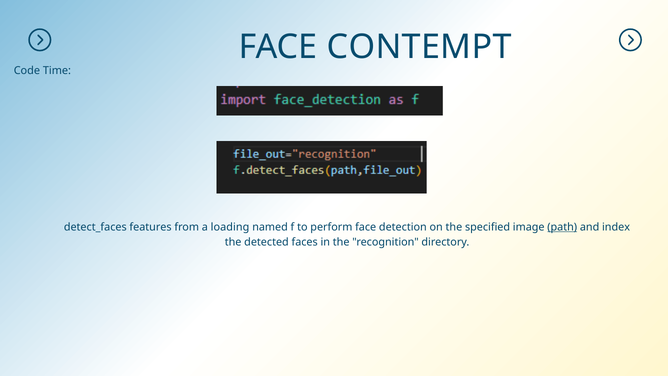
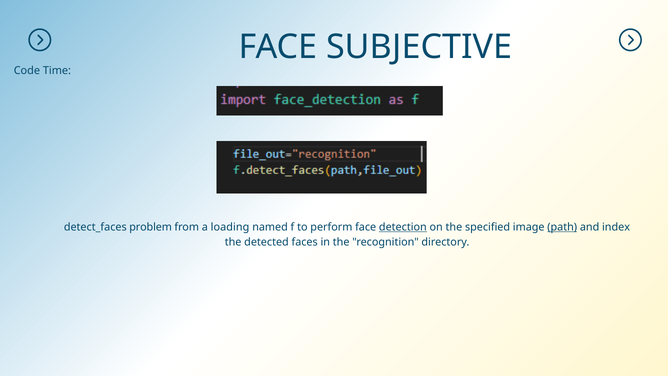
CONTEMPT: CONTEMPT -> SUBJECTIVE
features: features -> problem
detection underline: none -> present
